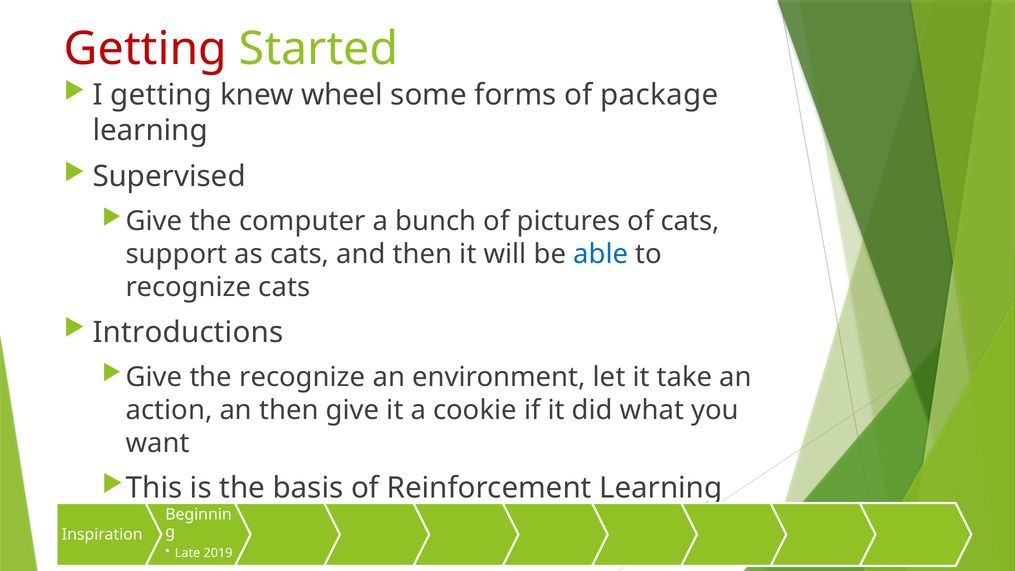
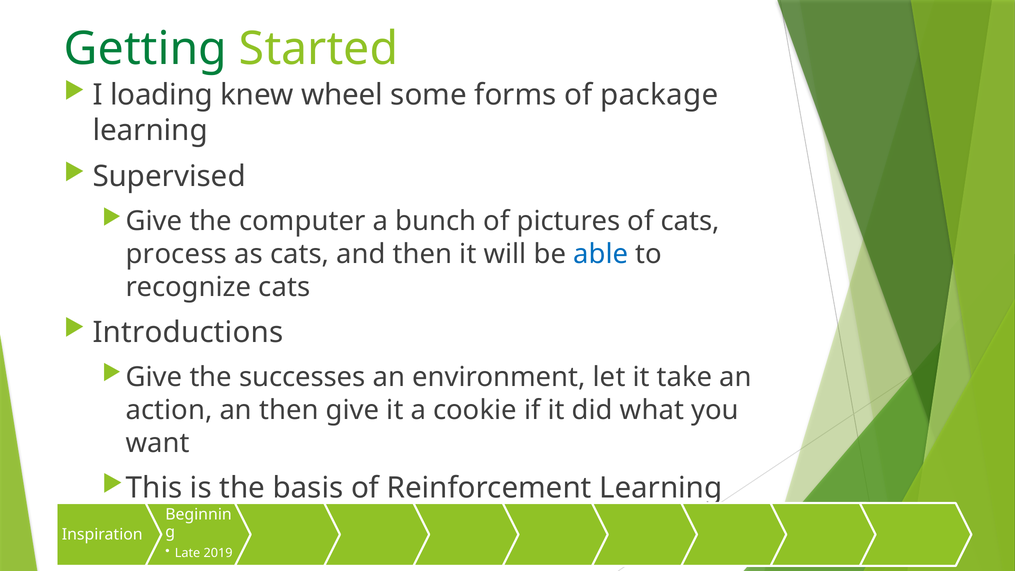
Getting at (145, 49) colour: red -> green
I getting: getting -> loading
support: support -> process
the recognize: recognize -> successes
